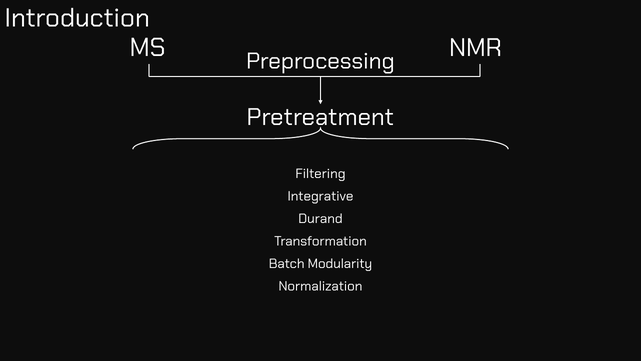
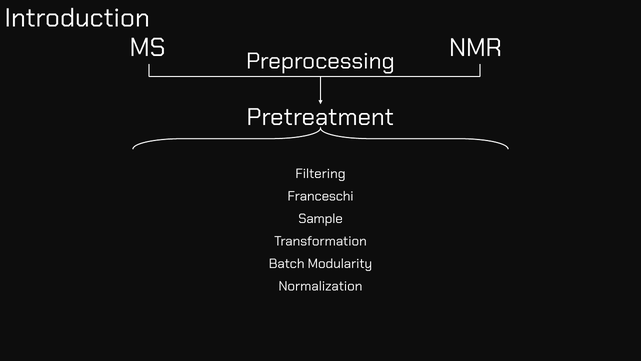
Integrative: Integrative -> Franceschi
Durand: Durand -> Sample
